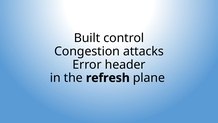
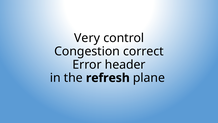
Built: Built -> Very
attacks: attacks -> correct
